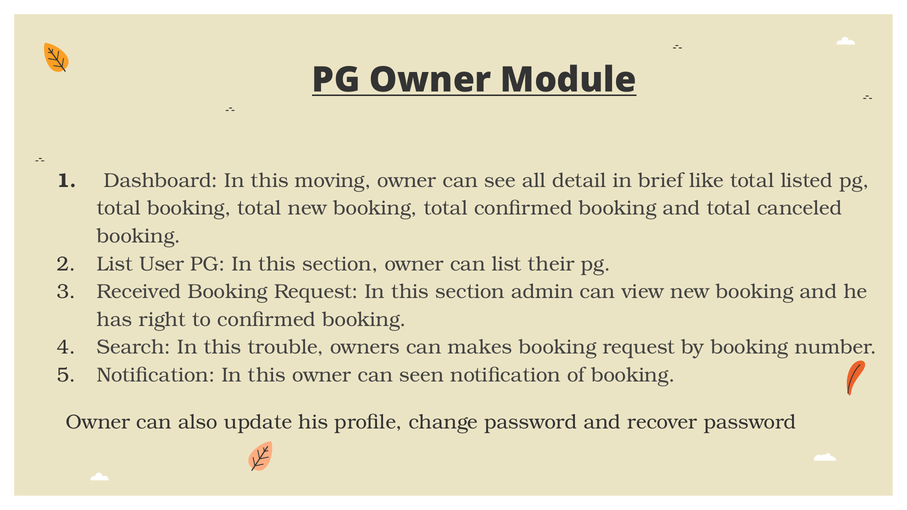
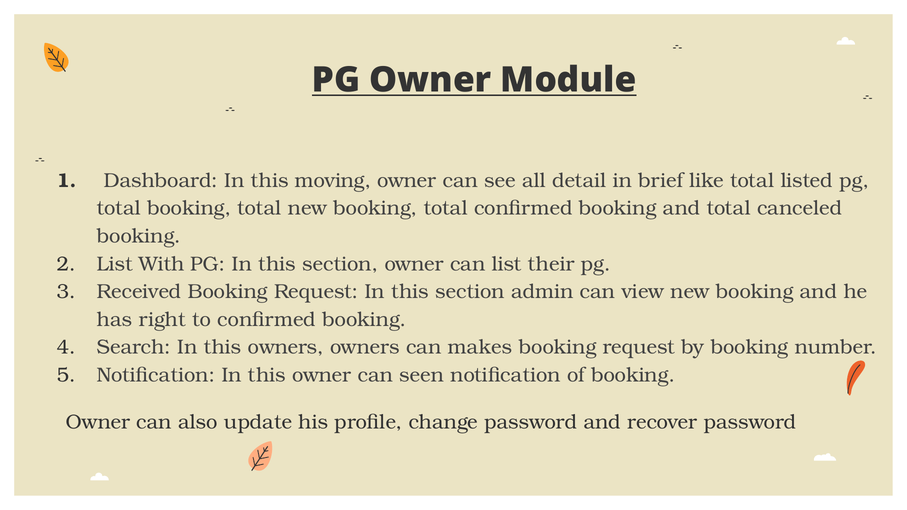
User: User -> With
this trouble: trouble -> owners
